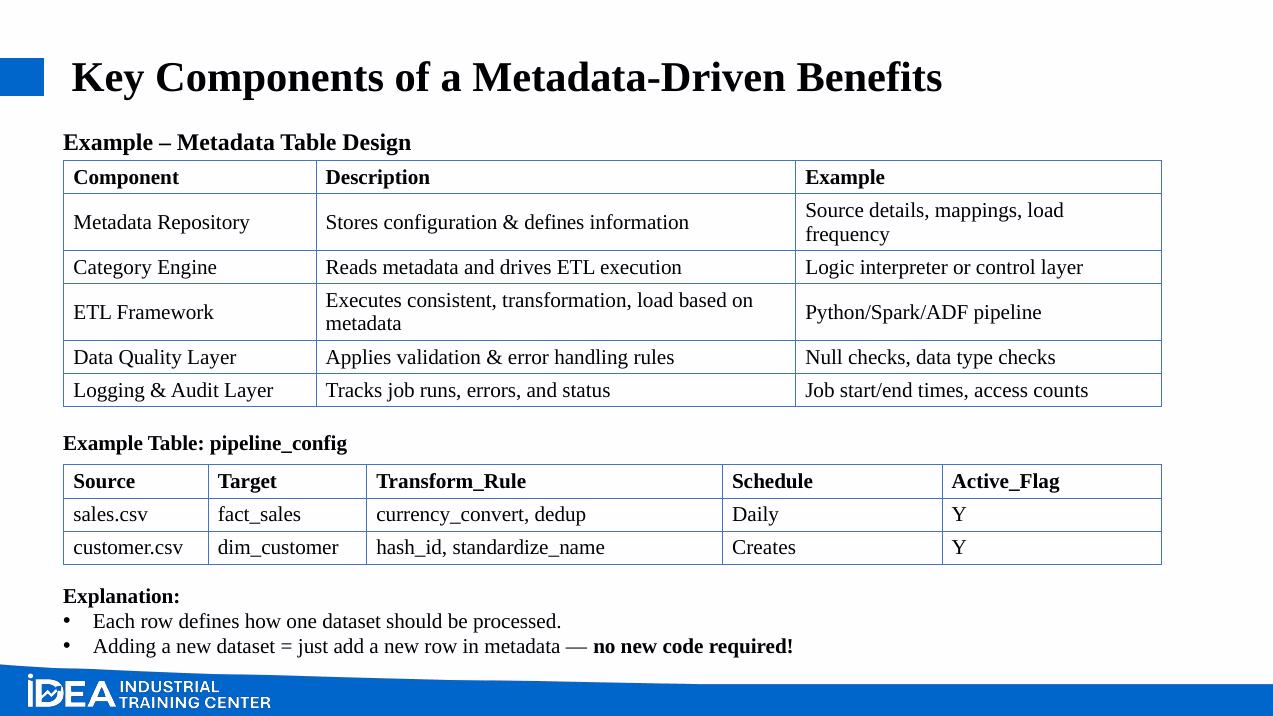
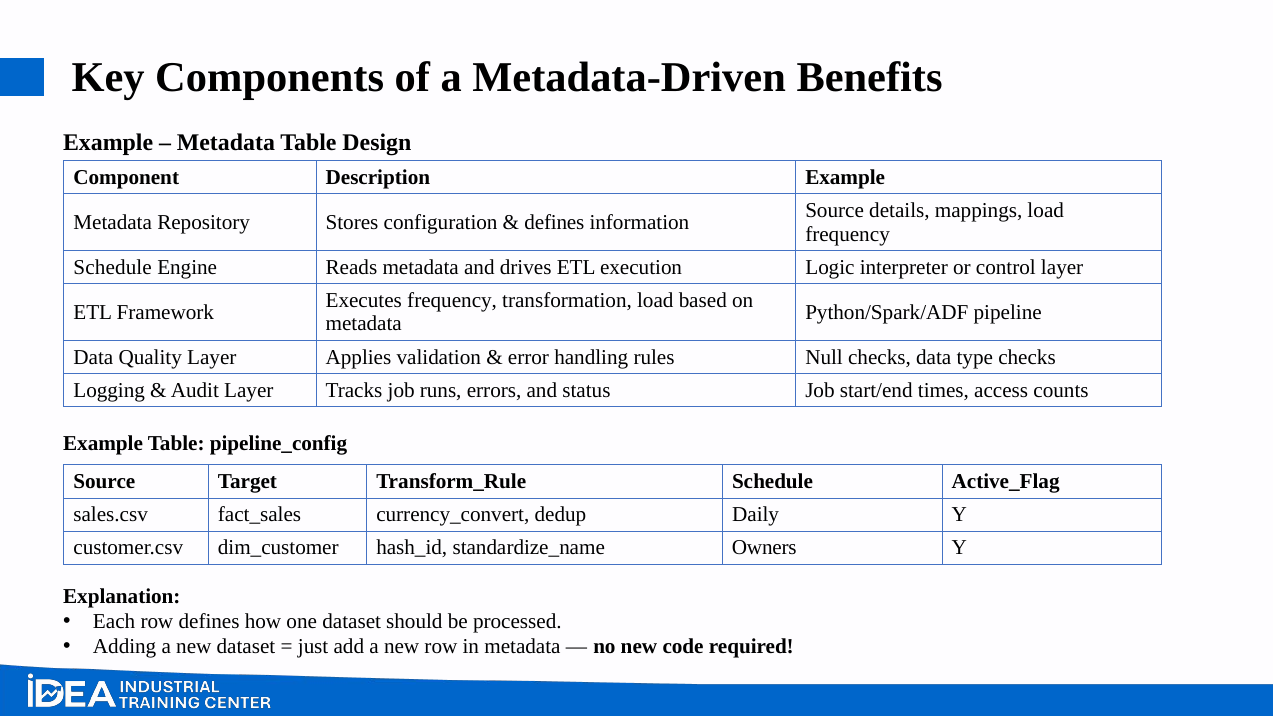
Category at (113, 267): Category -> Schedule
Executes consistent: consistent -> frequency
Creates: Creates -> Owners
